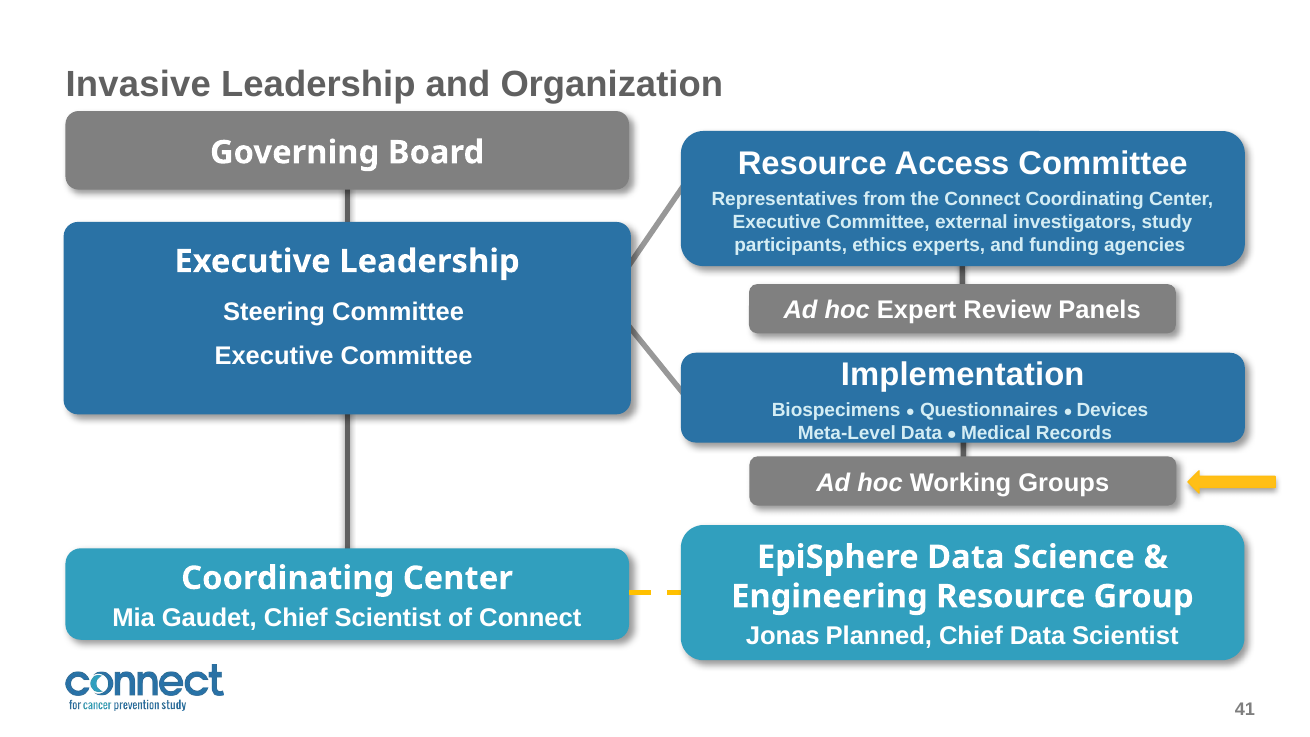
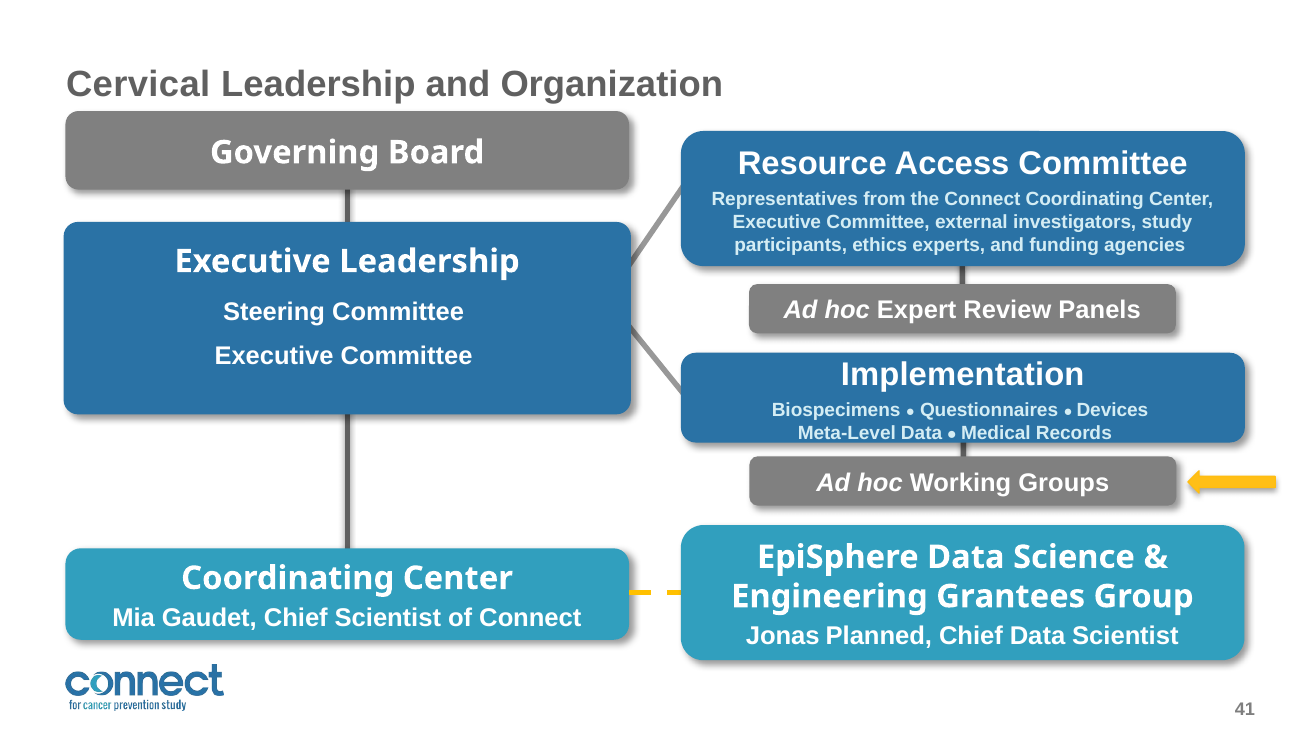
Invasive: Invasive -> Cervical
Engineering Resource: Resource -> Grantees
